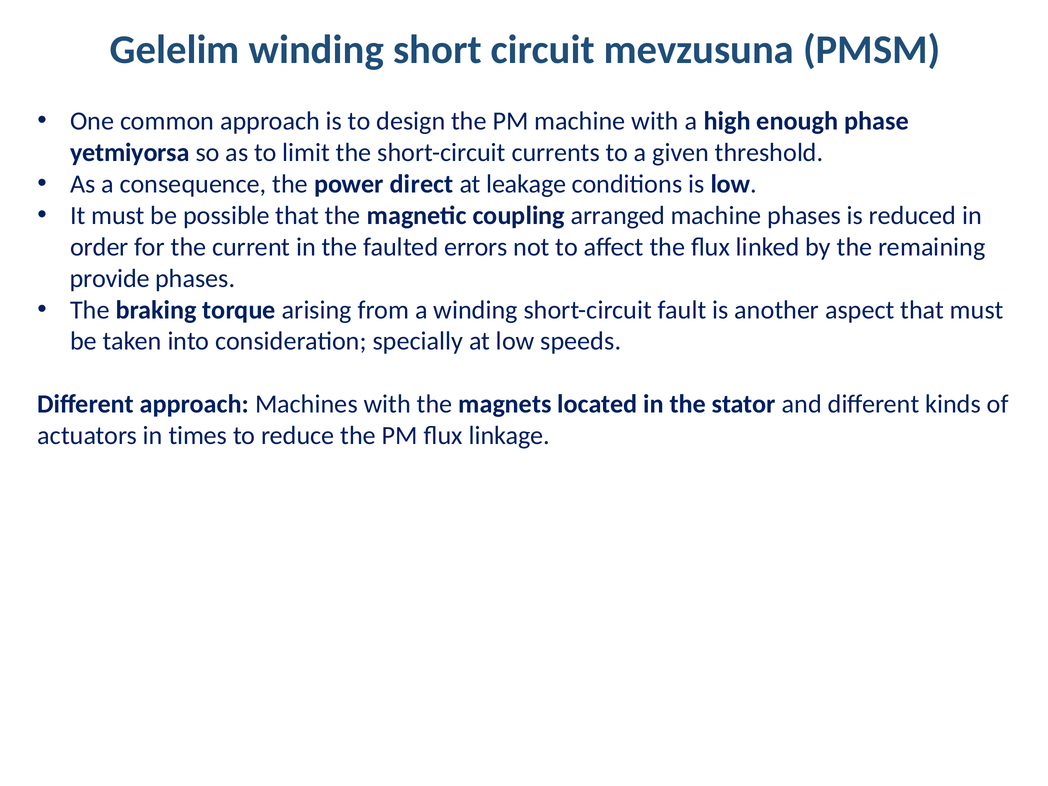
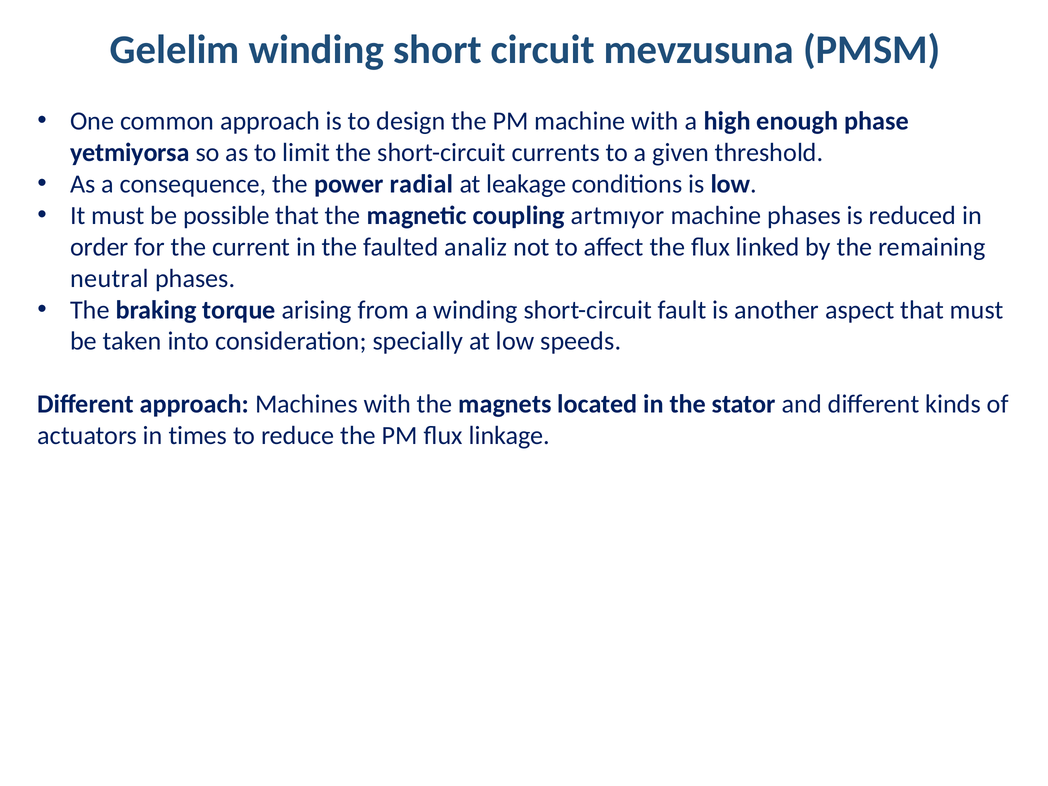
direct: direct -> radial
arranged: arranged -> artmıyor
errors: errors -> analiz
provide: provide -> neutral
